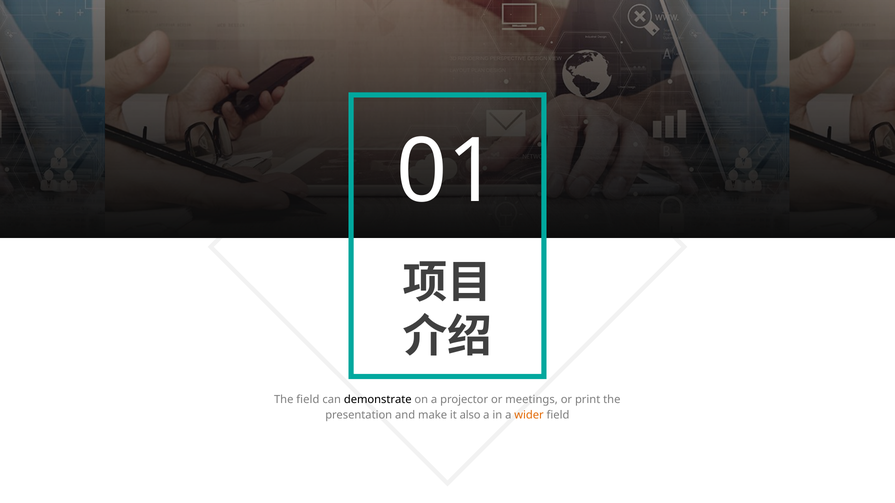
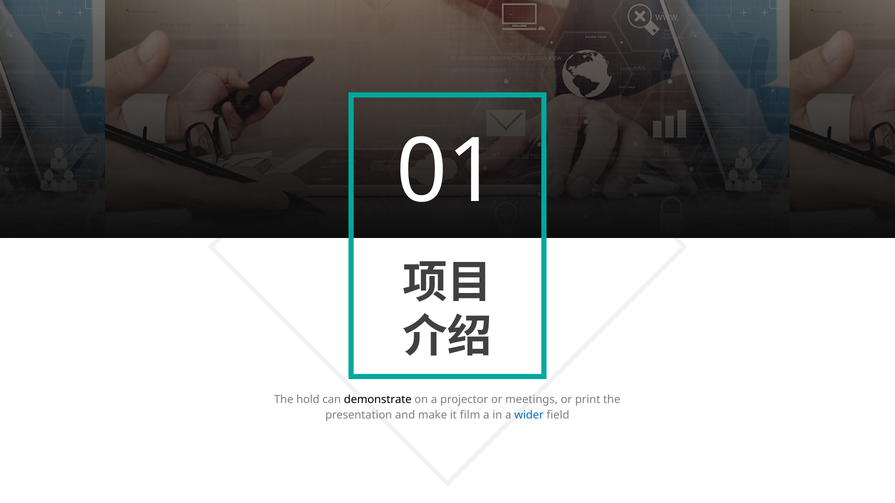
The field: field -> hold
also: also -> film
wider colour: orange -> blue
